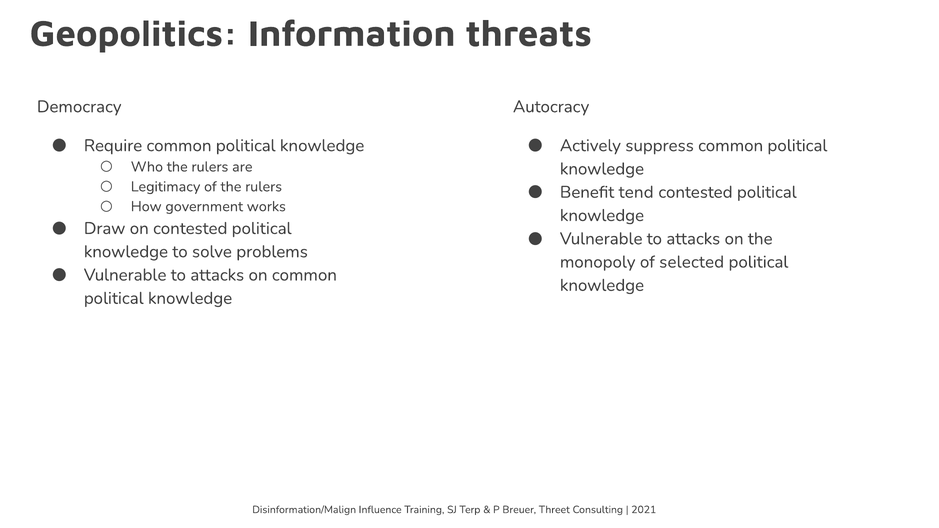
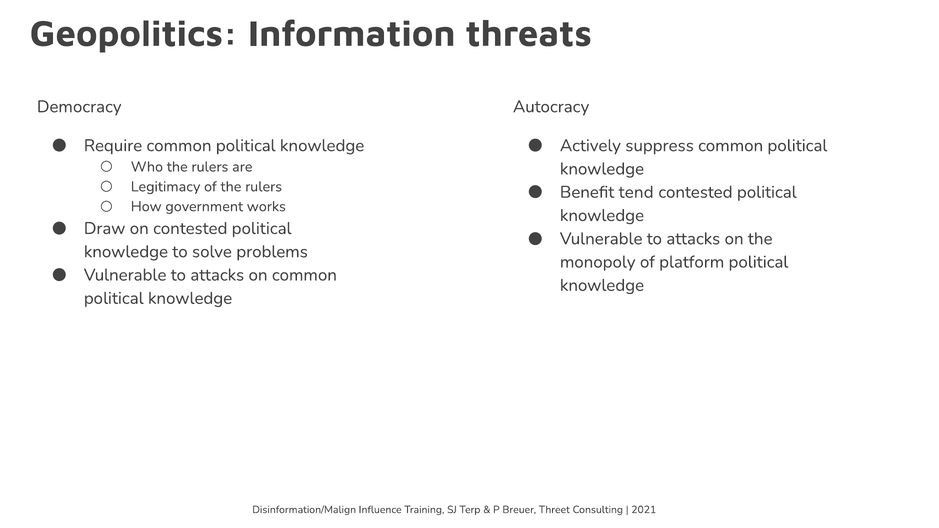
selected: selected -> platform
